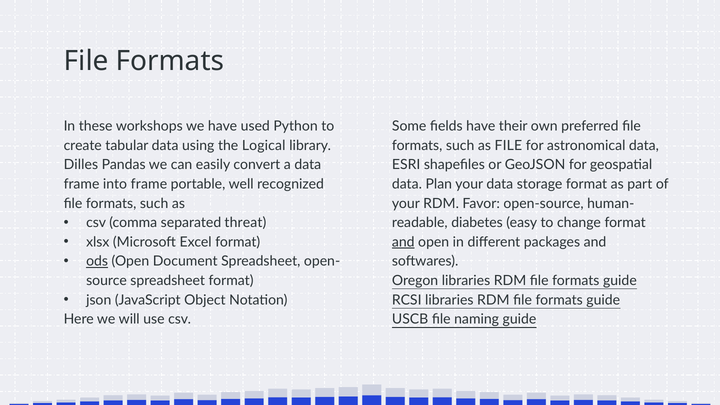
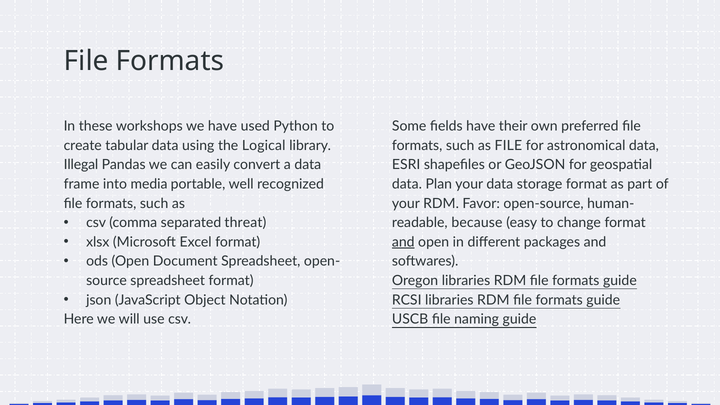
Dilles: Dilles -> Illegal
into frame: frame -> media
diabetes: diabetes -> because
ods underline: present -> none
